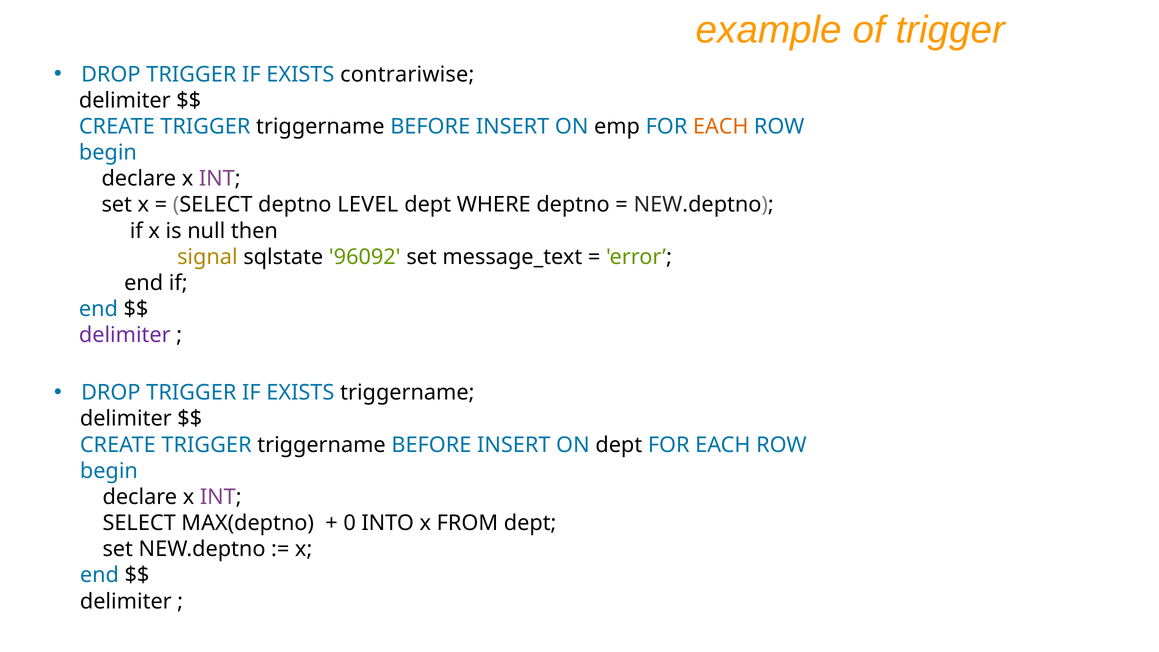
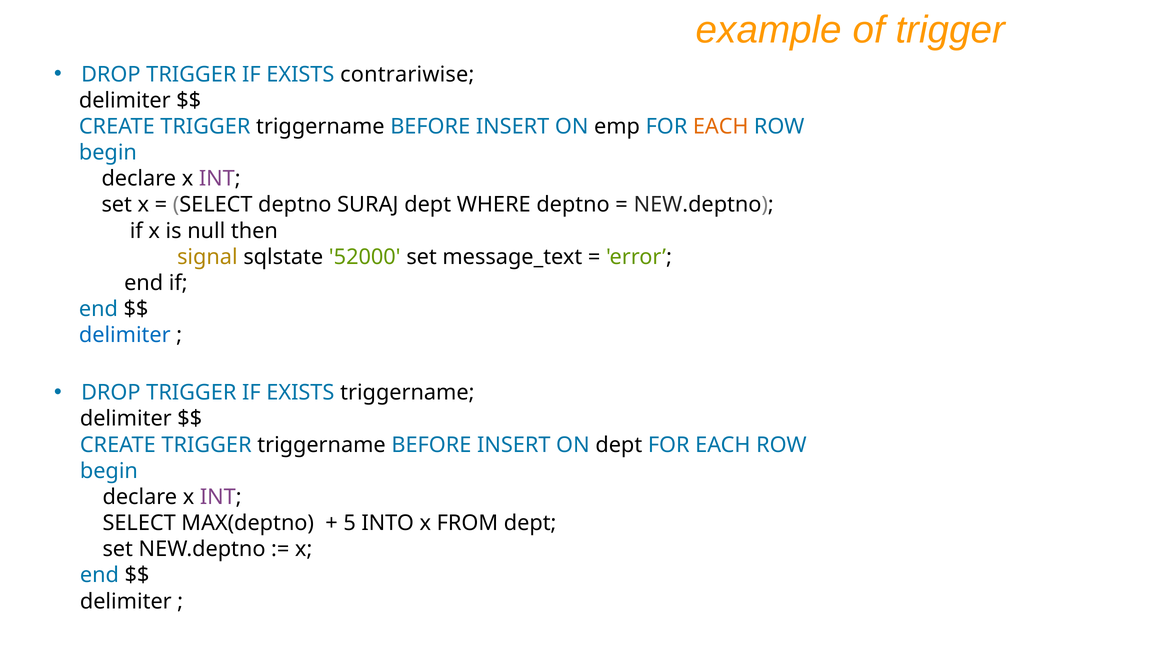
LEVEL: LEVEL -> SURAJ
96092: 96092 -> 52000
delimiter at (125, 335) colour: purple -> blue
0: 0 -> 5
